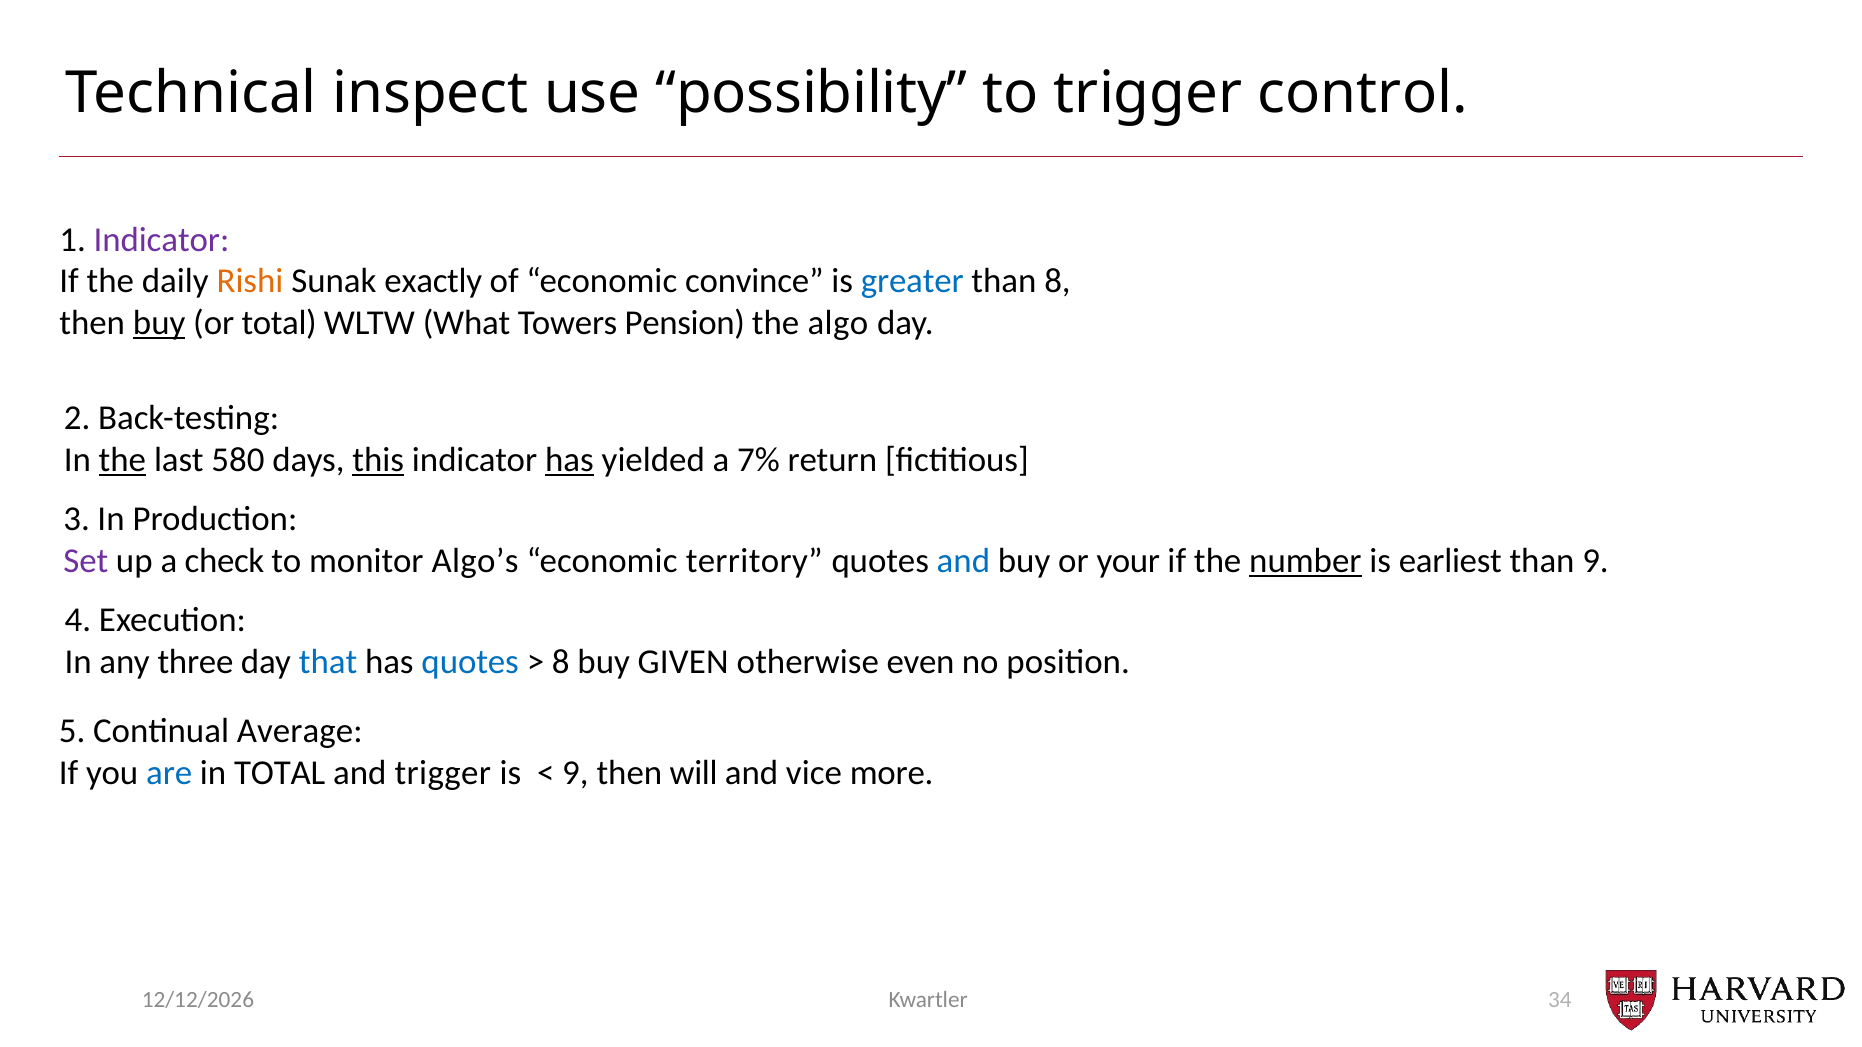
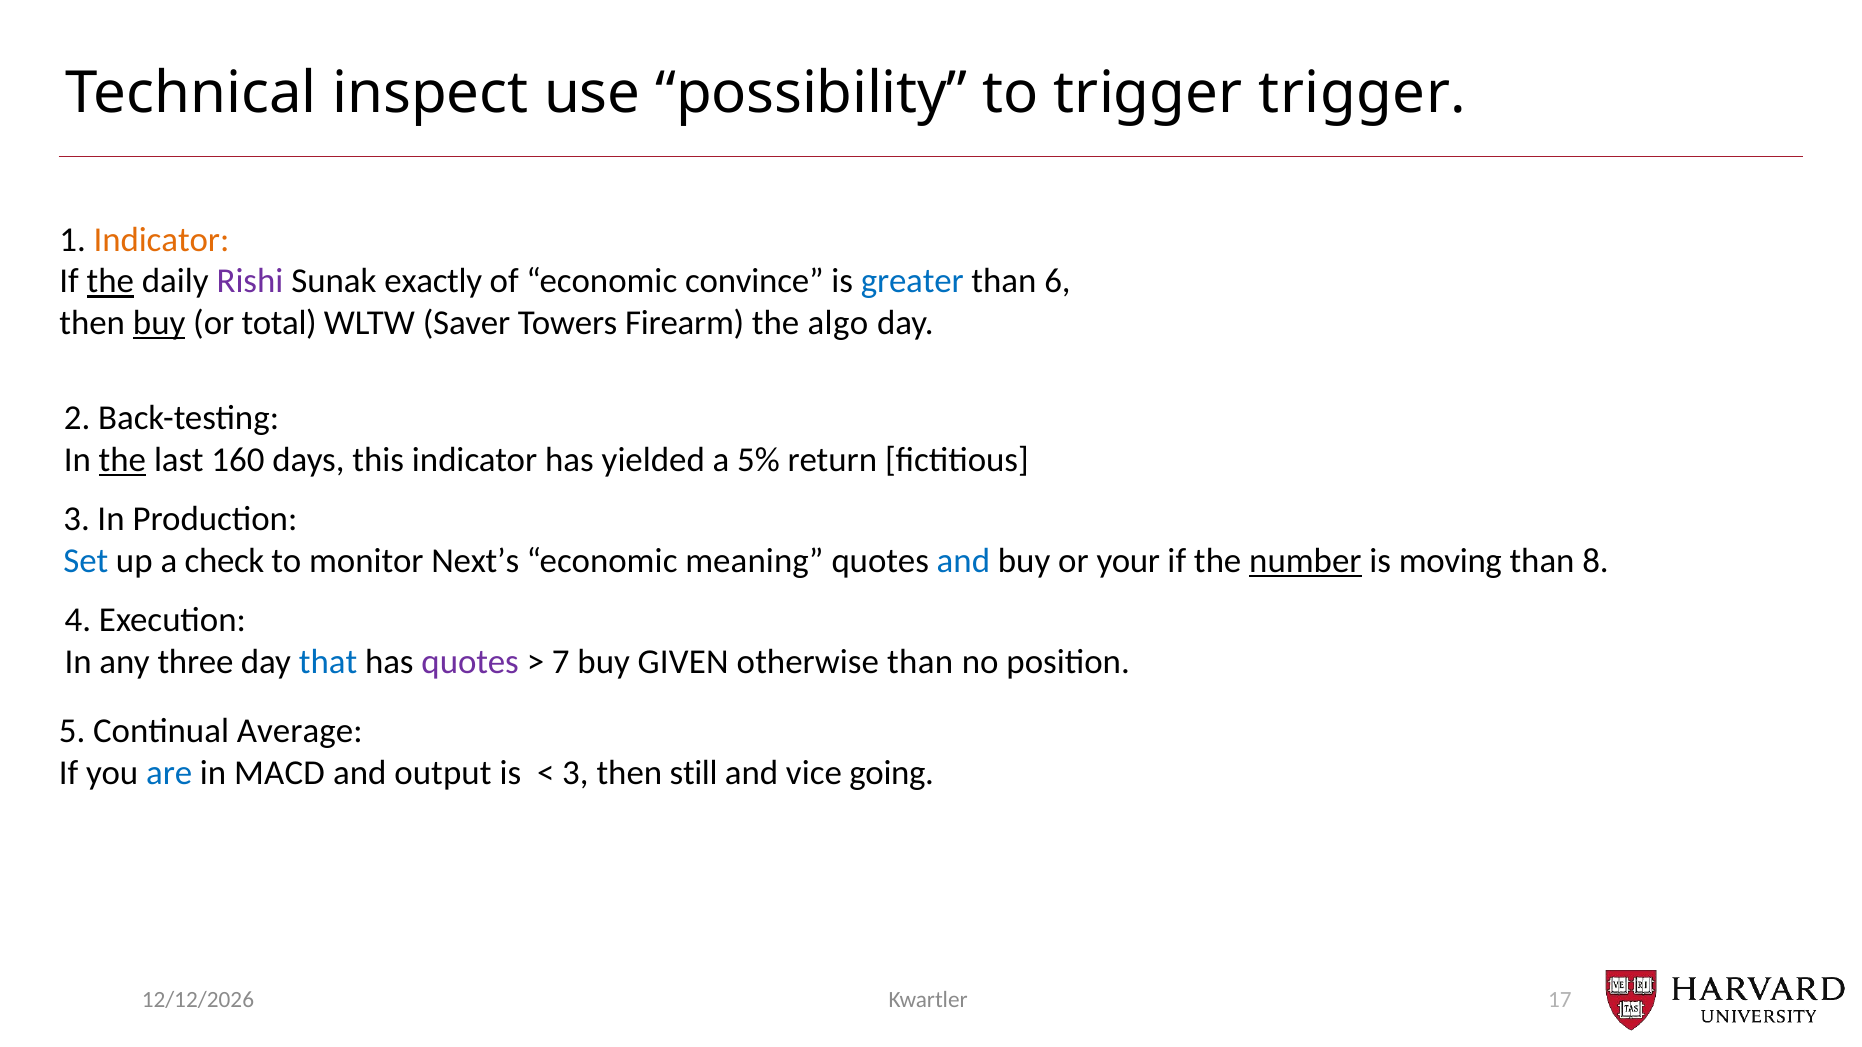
trigger control: control -> trigger
Indicator at (161, 240) colour: purple -> orange
the at (110, 282) underline: none -> present
Rishi colour: orange -> purple
than 8: 8 -> 6
What: What -> Saver
Pension: Pension -> Firearm
580: 580 -> 160
this underline: present -> none
has at (570, 460) underline: present -> none
7%: 7% -> 5%
Set colour: purple -> blue
Algo’s: Algo’s -> Next’s
territory: territory -> meaning
earliest: earliest -> moving
than 9: 9 -> 8
quotes at (470, 662) colour: blue -> purple
8 at (561, 662): 8 -> 7
otherwise even: even -> than
in TOTAL: TOTAL -> MACD
and trigger: trigger -> output
9 at (575, 773): 9 -> 3
will: will -> still
more: more -> going
34: 34 -> 17
